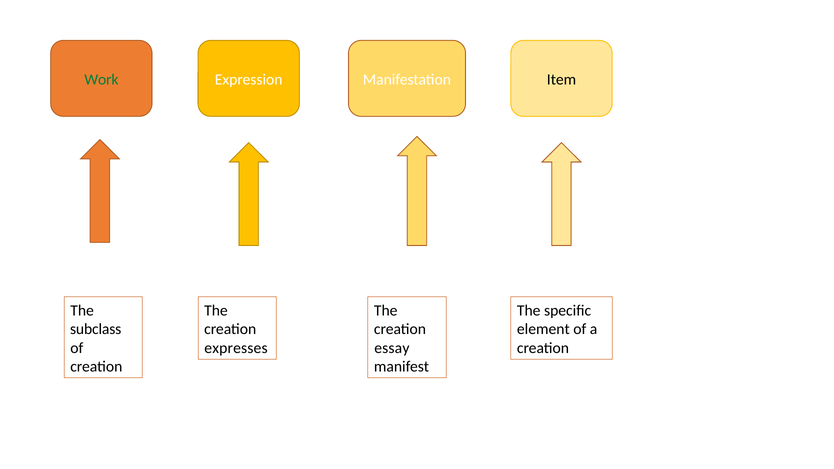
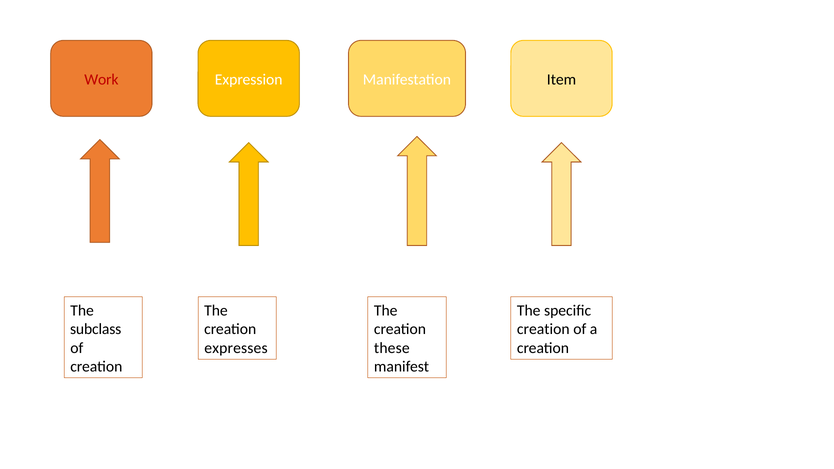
Work colour: green -> red
element at (543, 329): element -> creation
essay: essay -> these
